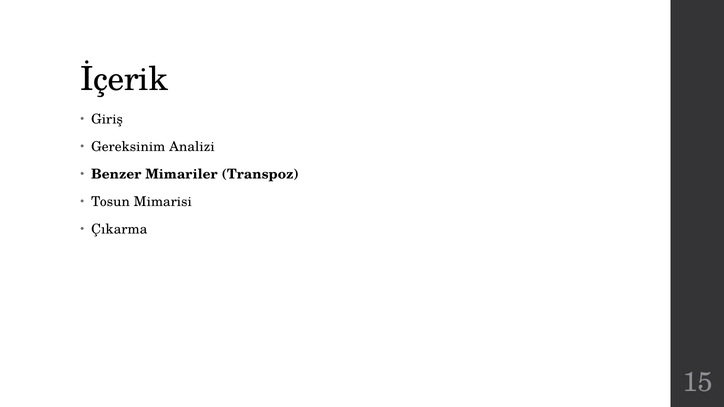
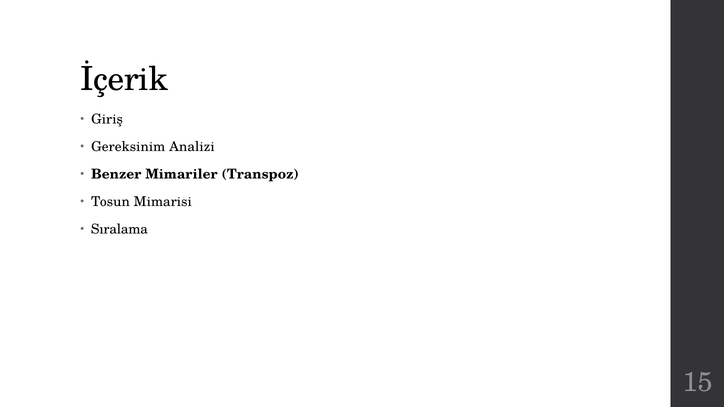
Çıkarma: Çıkarma -> Sıralama
